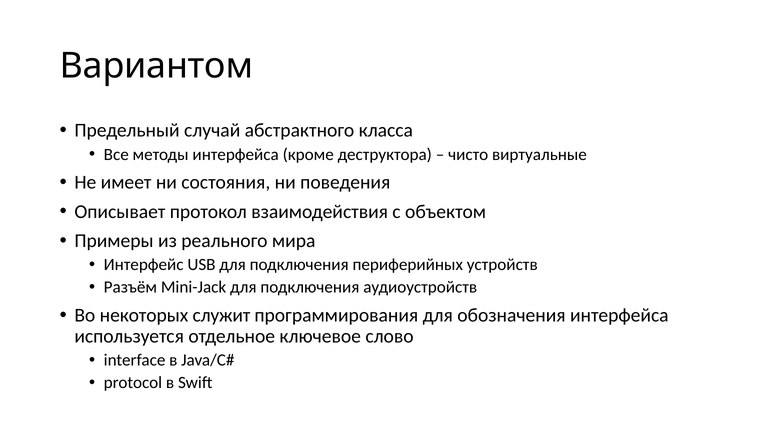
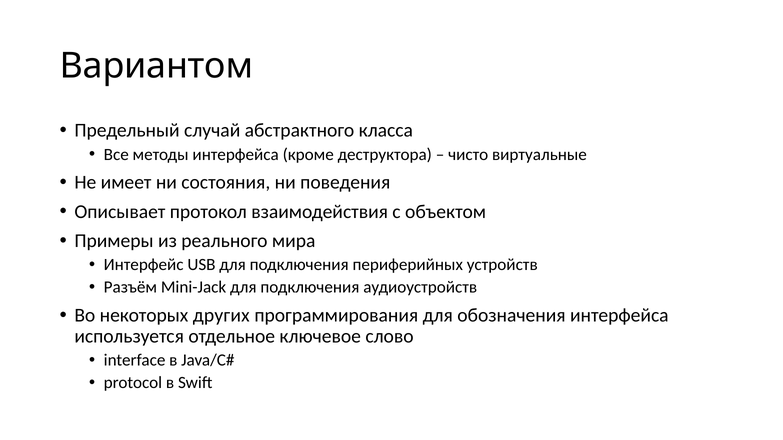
служит: служит -> других
